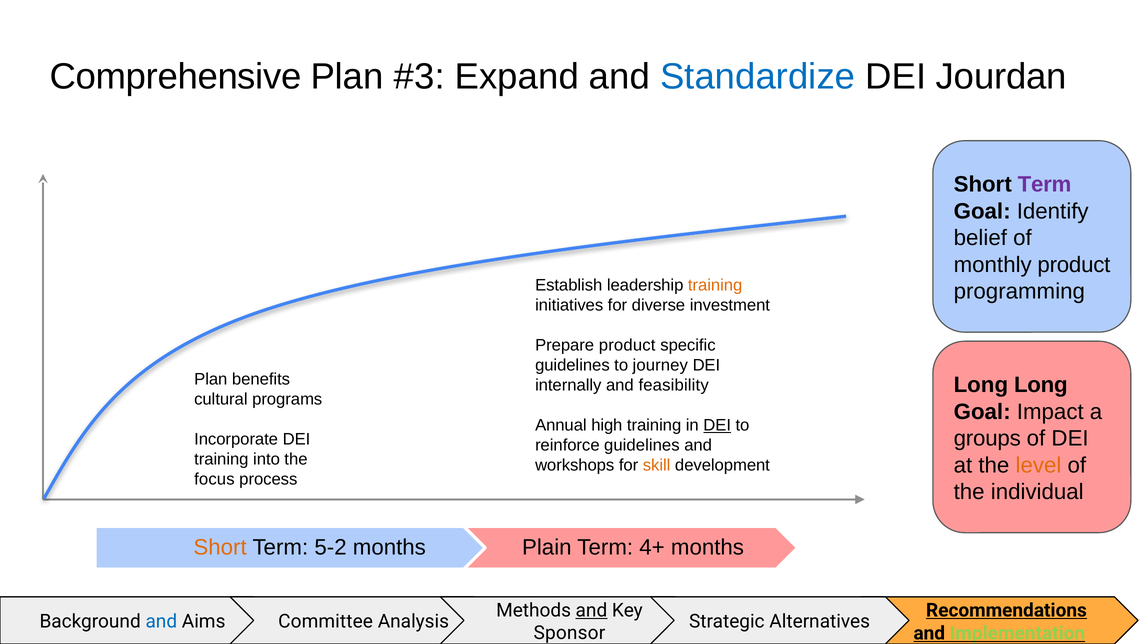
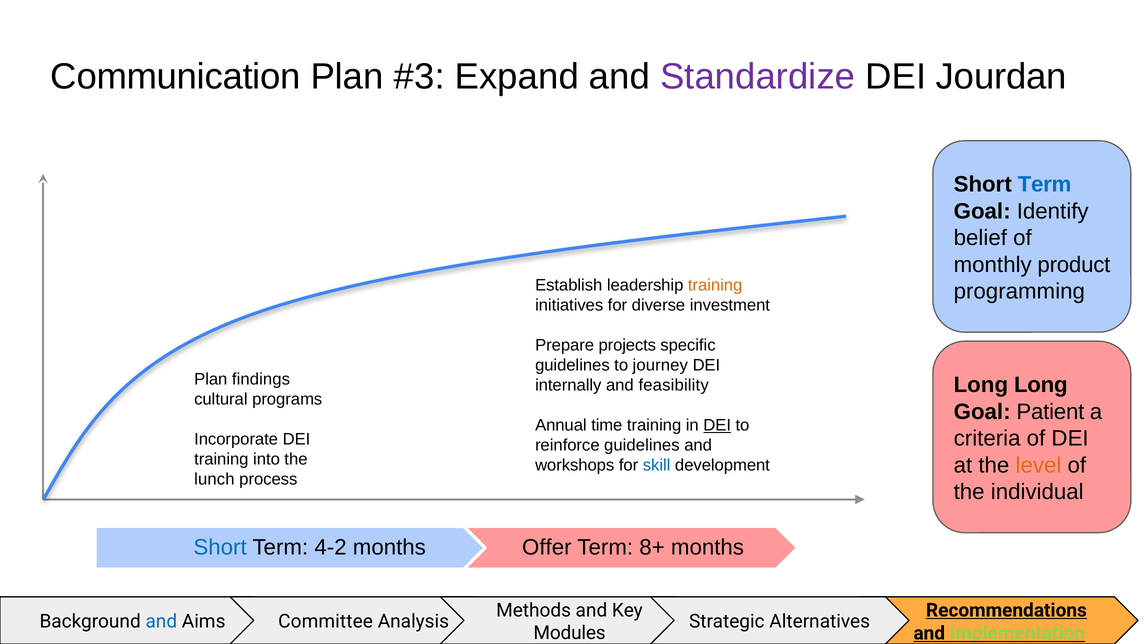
Comprehensive: Comprehensive -> Communication
Standardize colour: blue -> purple
Term at (1045, 185) colour: purple -> blue
product at (627, 345): product -> projects
benefits: benefits -> findings
Impact: Impact -> Patient
high: high -> time
groups: groups -> criteria
skill colour: orange -> blue
focus: focus -> lunch
Short at (220, 548) colour: orange -> blue
5-2: 5-2 -> 4-2
Plain: Plain -> Offer
4+: 4+ -> 8+
and at (591, 610) underline: present -> none
Sponsor: Sponsor -> Modules
